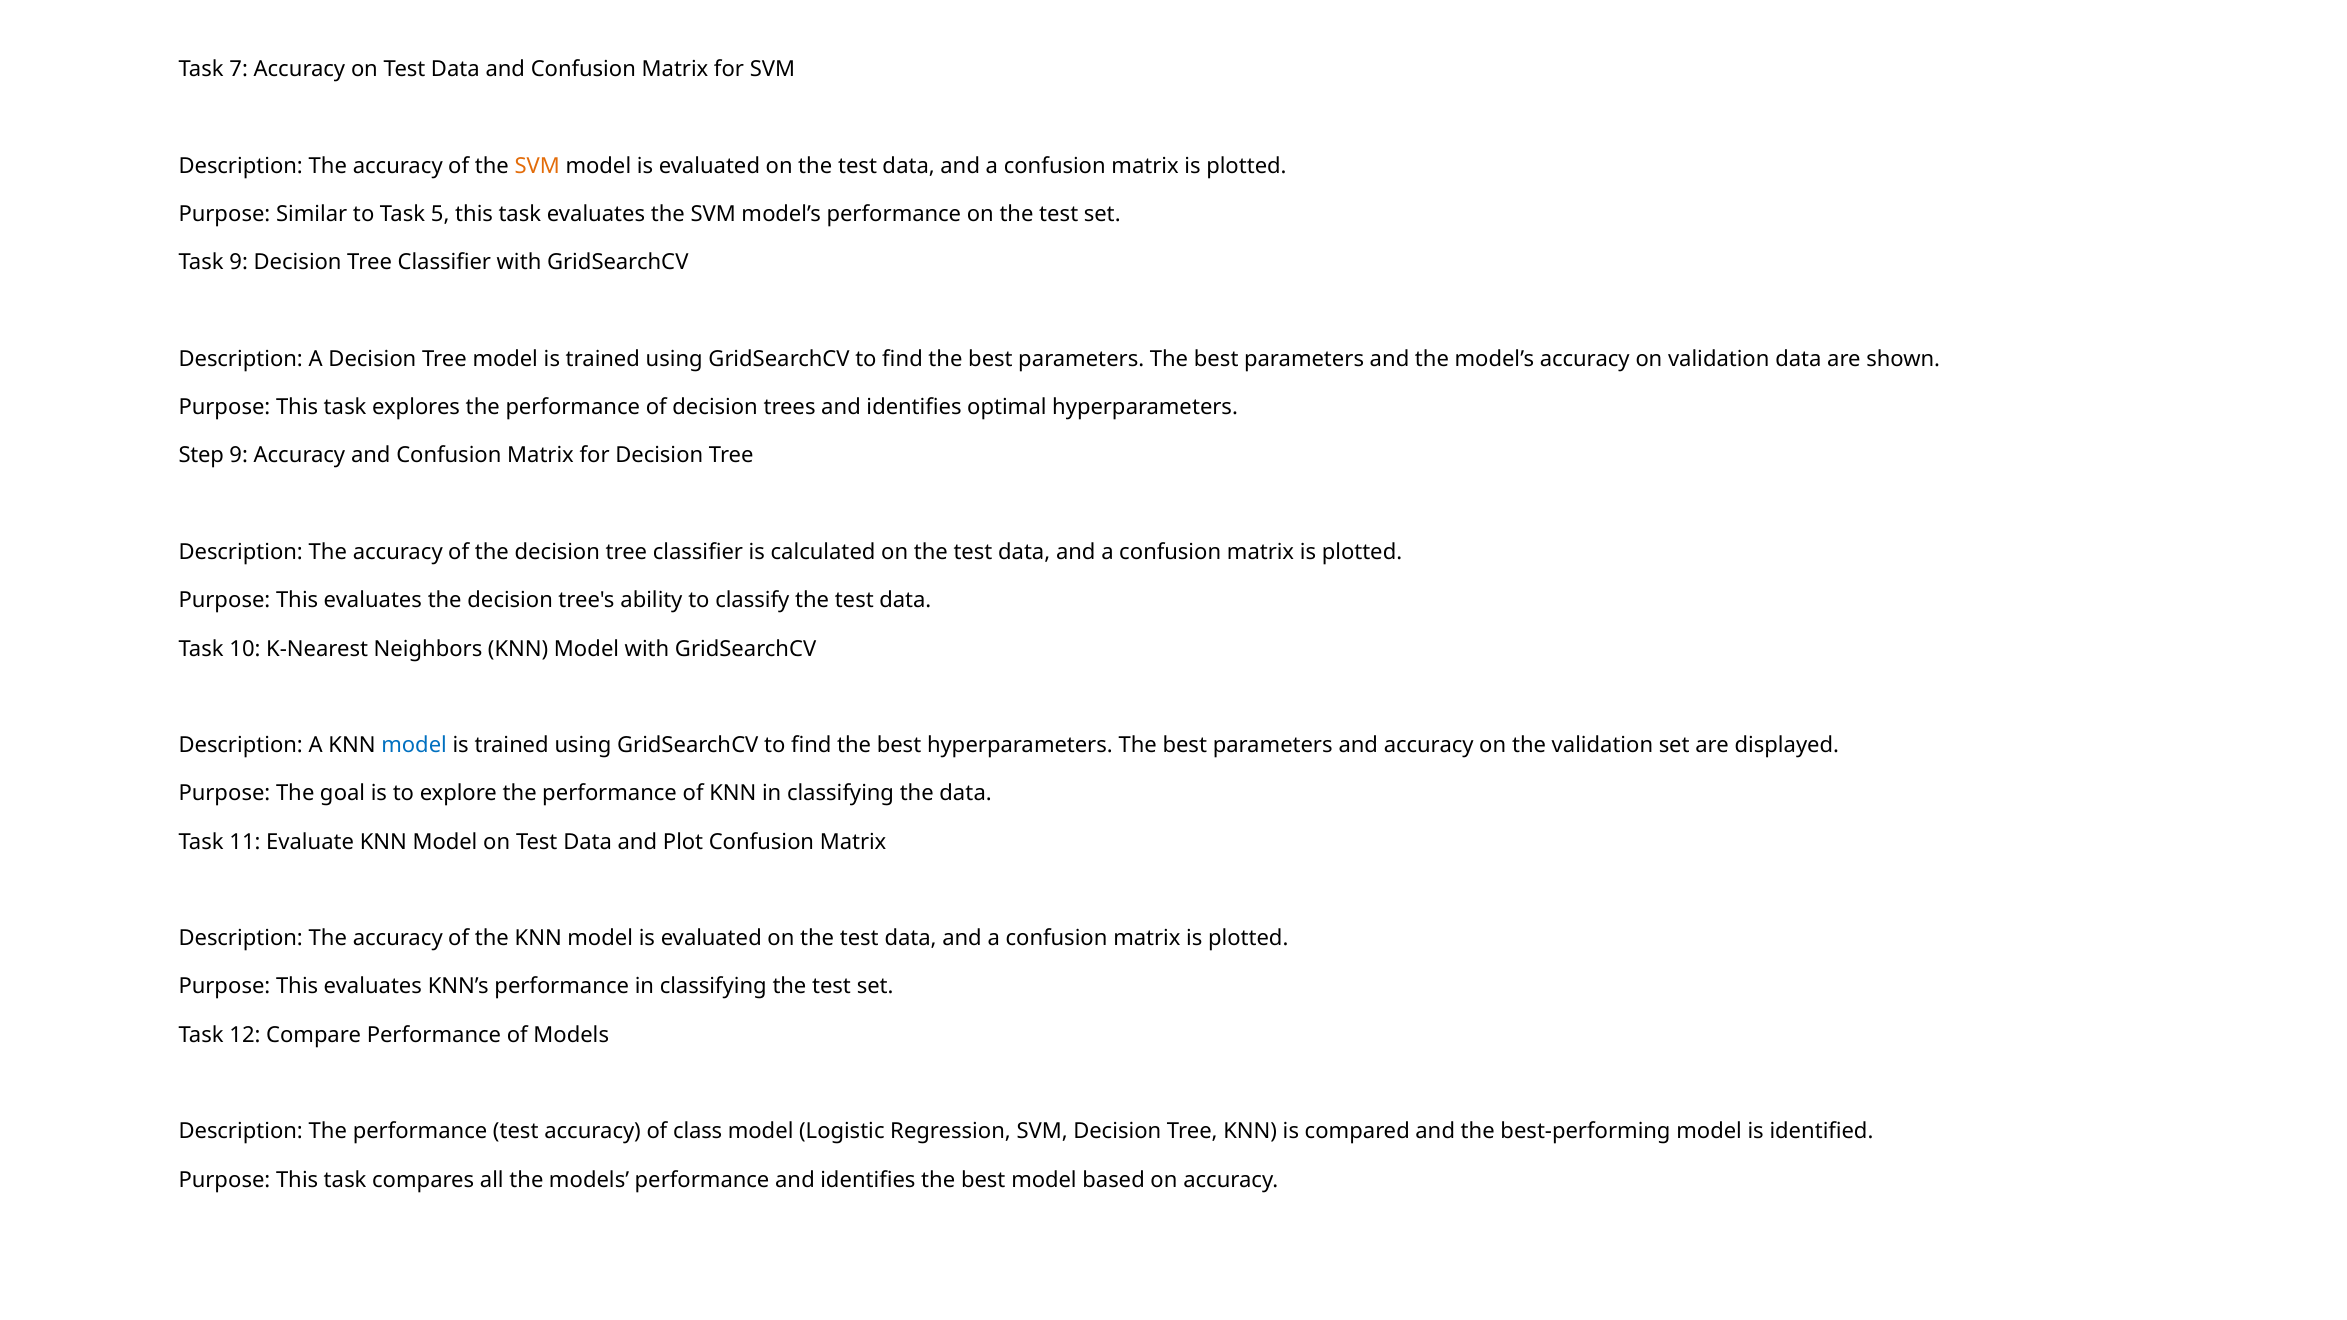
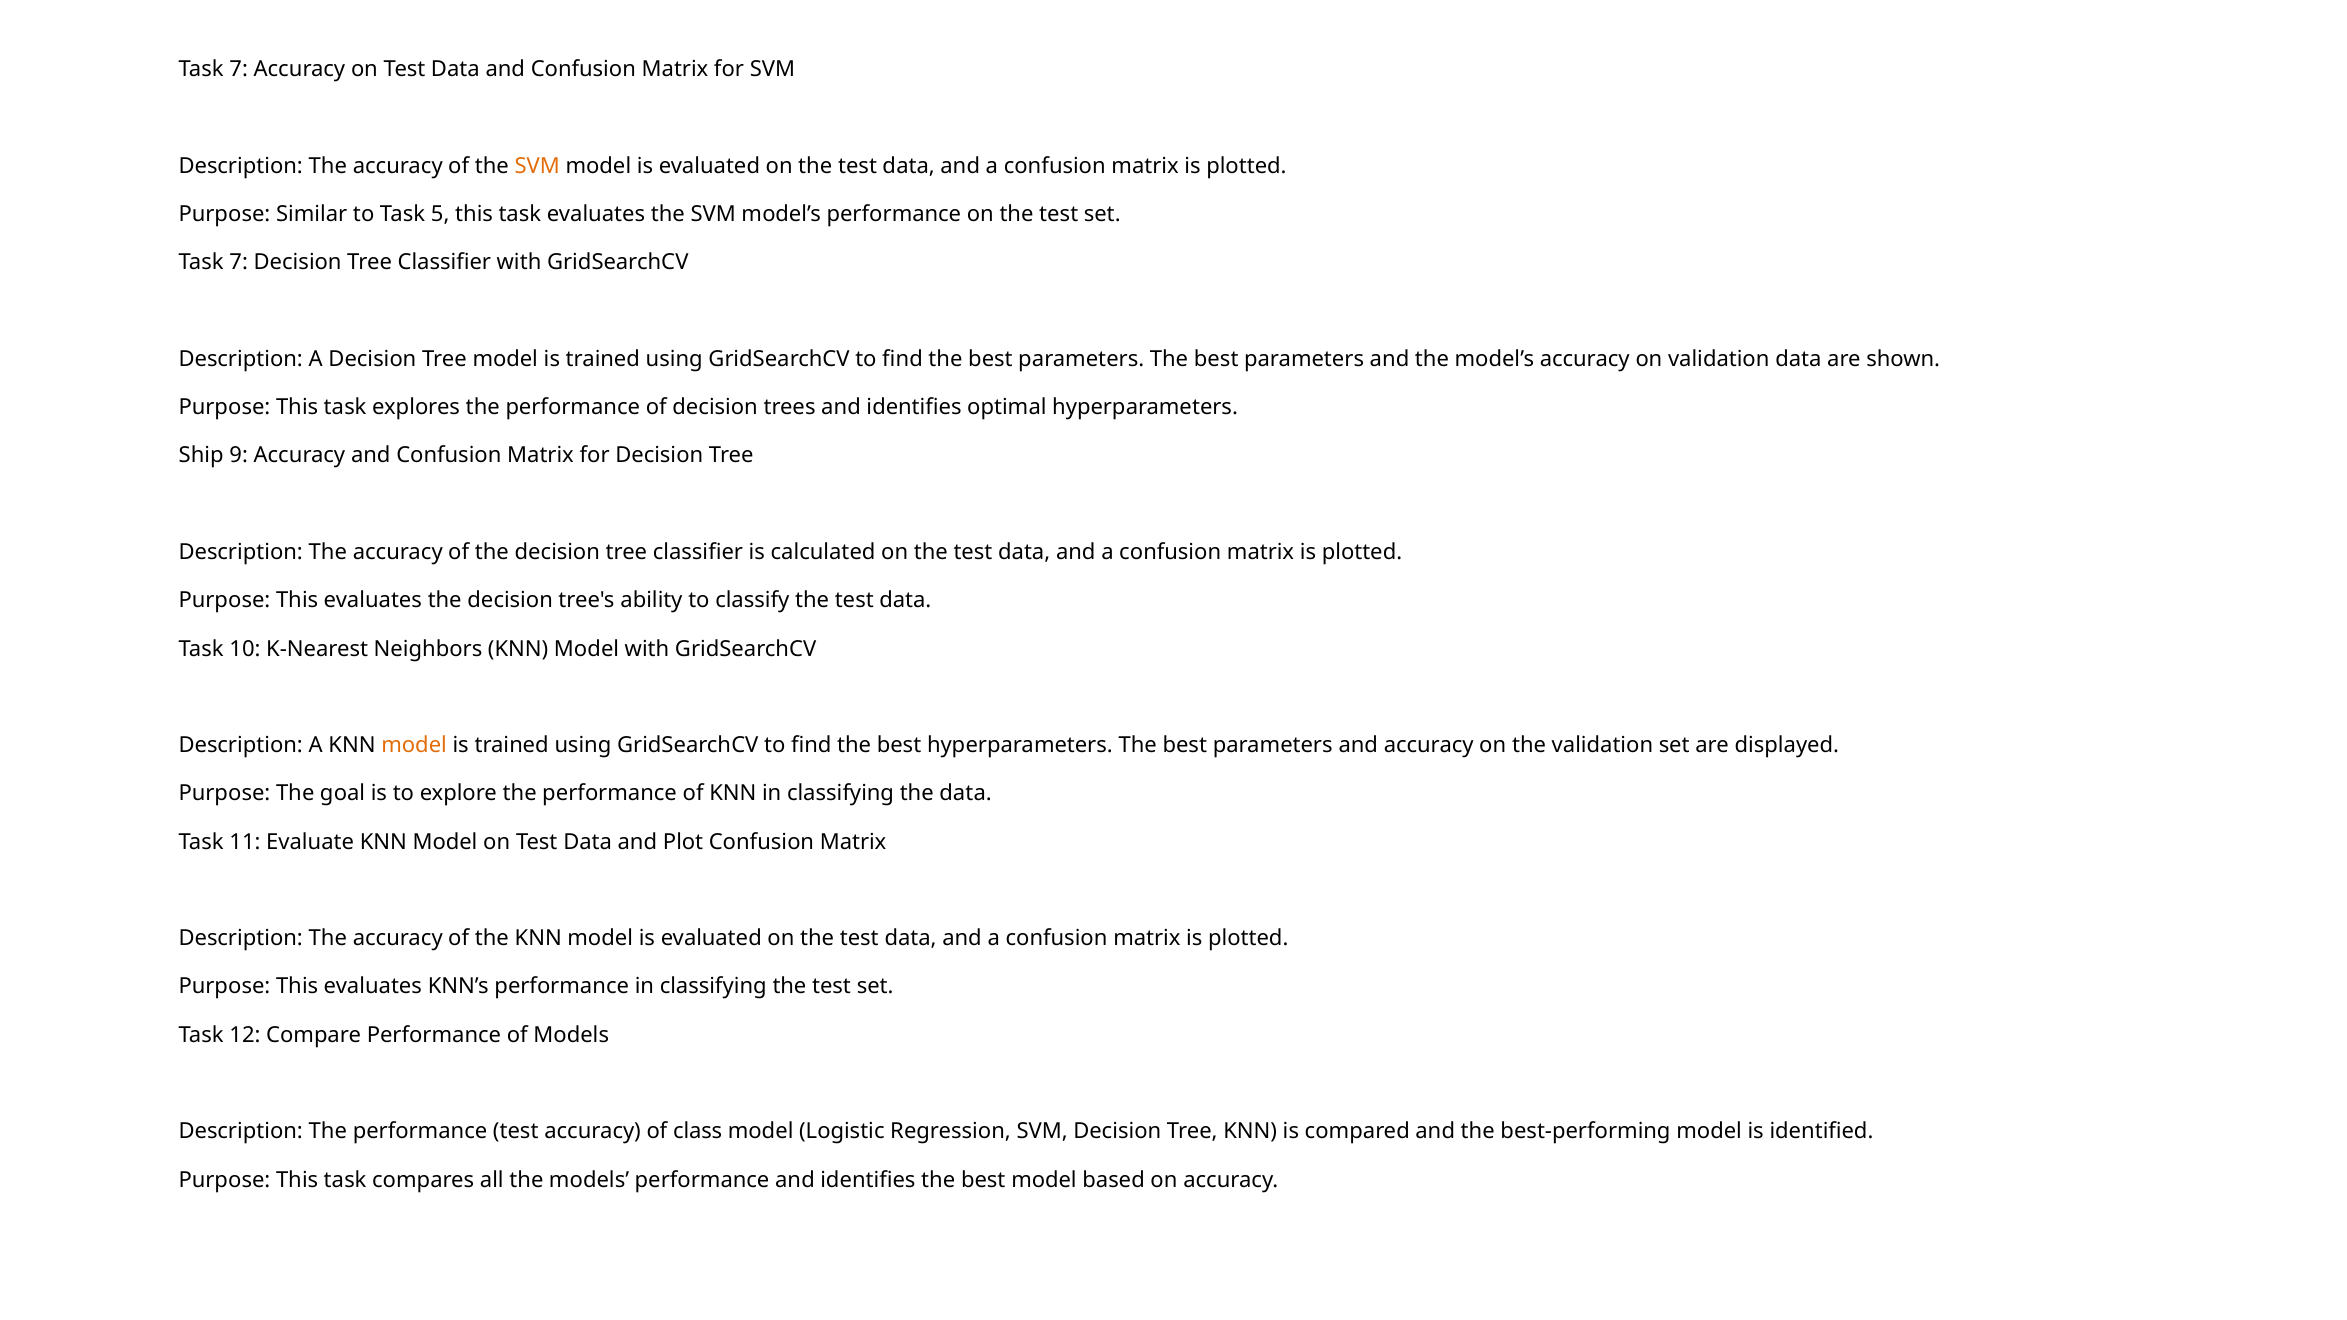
9 at (239, 263): 9 -> 7
Step: Step -> Ship
model at (414, 745) colour: blue -> orange
